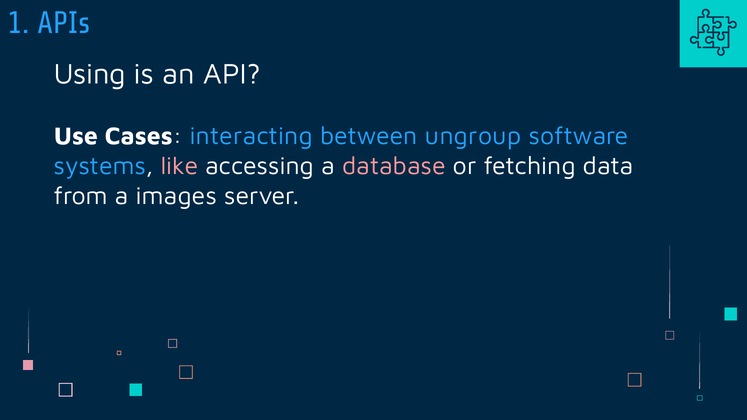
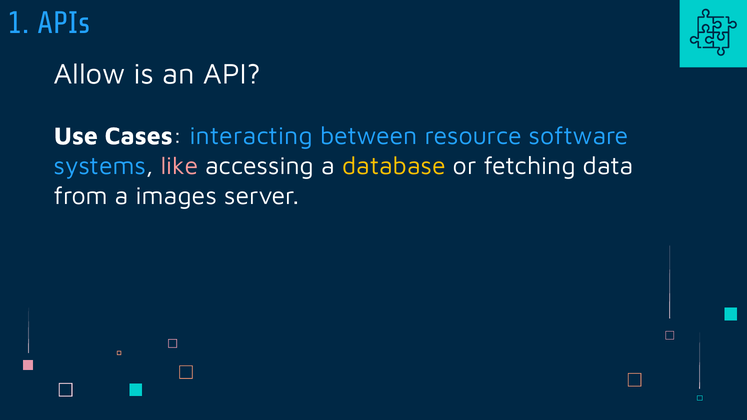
Using: Using -> Allow
ungroup: ungroup -> resource
database colour: pink -> yellow
